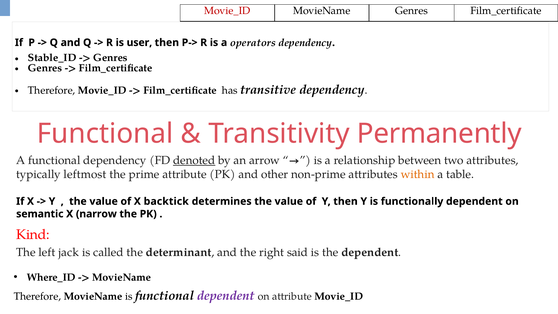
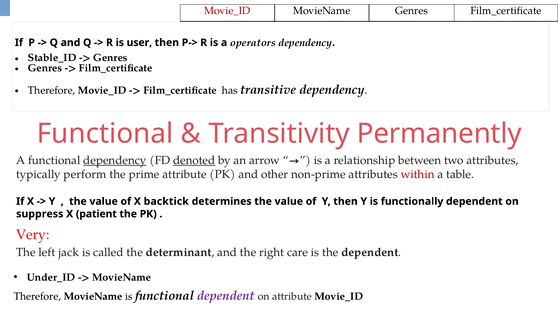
dependency at (115, 160) underline: none -> present
leftmost: leftmost -> perform
within colour: orange -> red
semantic: semantic -> suppress
narrow: narrow -> patient
Kind: Kind -> Very
said: said -> care
Where_ID: Where_ID -> Under_ID
